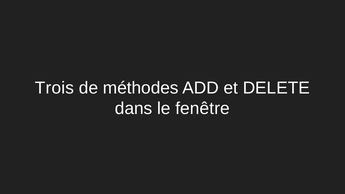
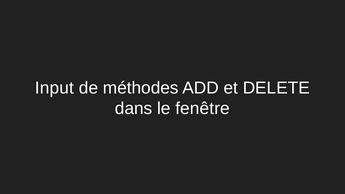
Trois: Trois -> Input
